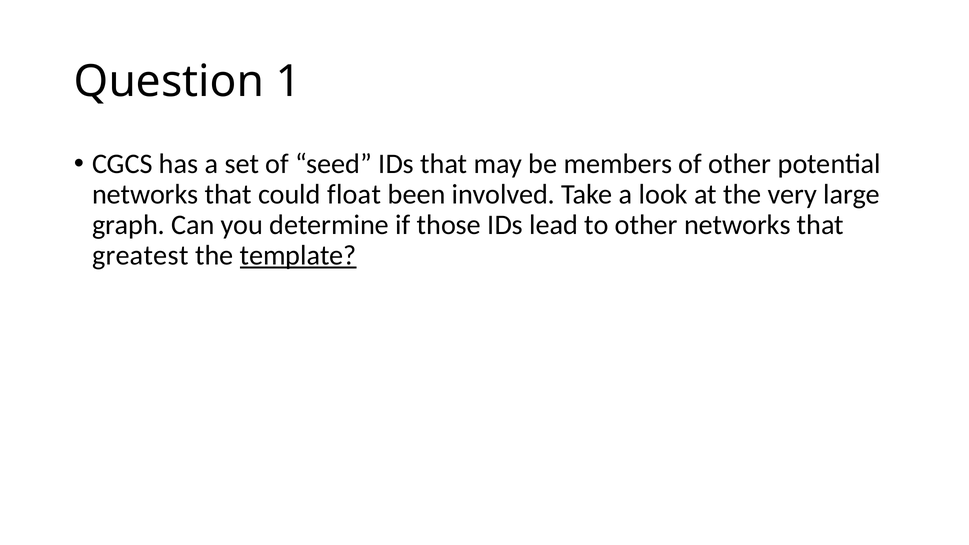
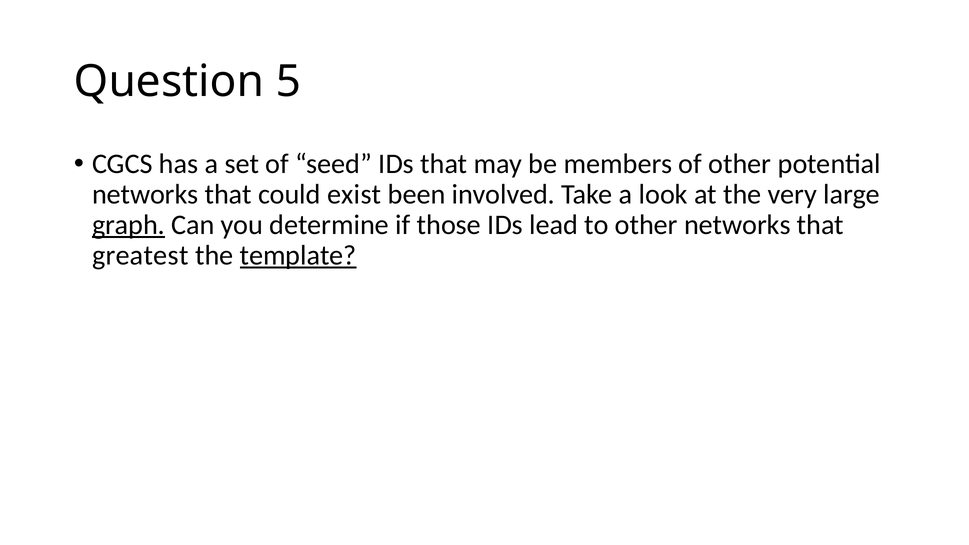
1: 1 -> 5
float: float -> exist
graph underline: none -> present
